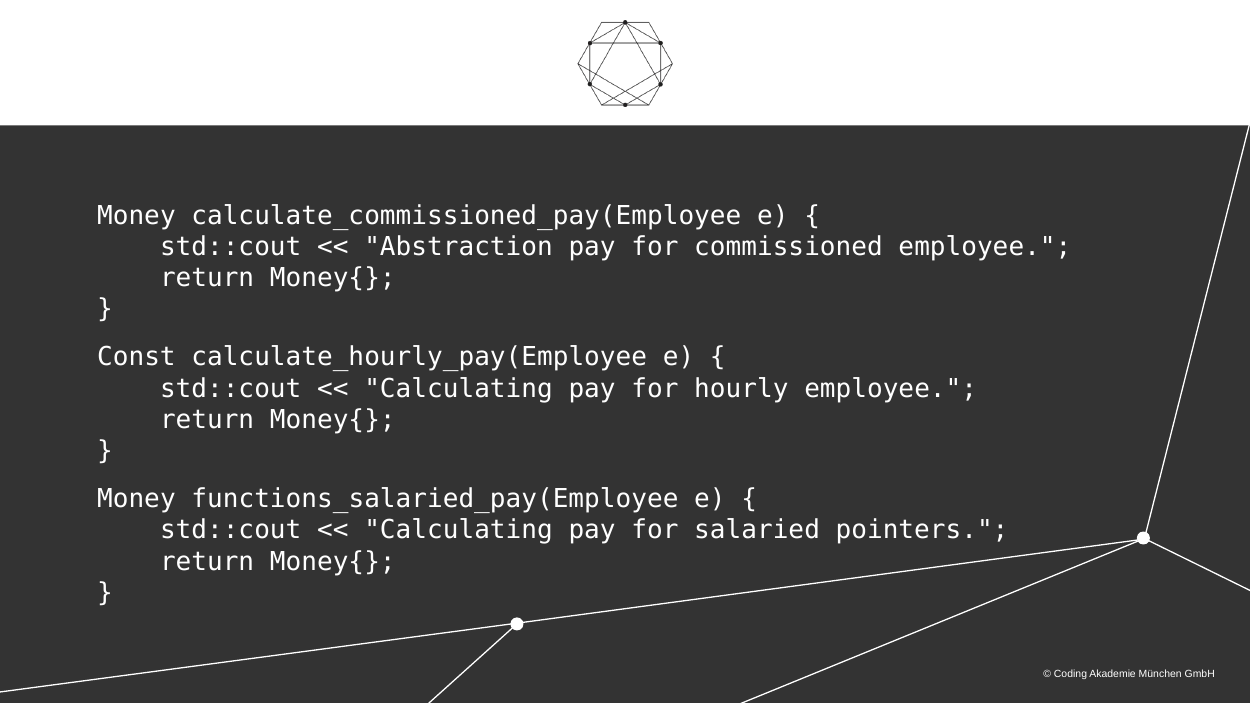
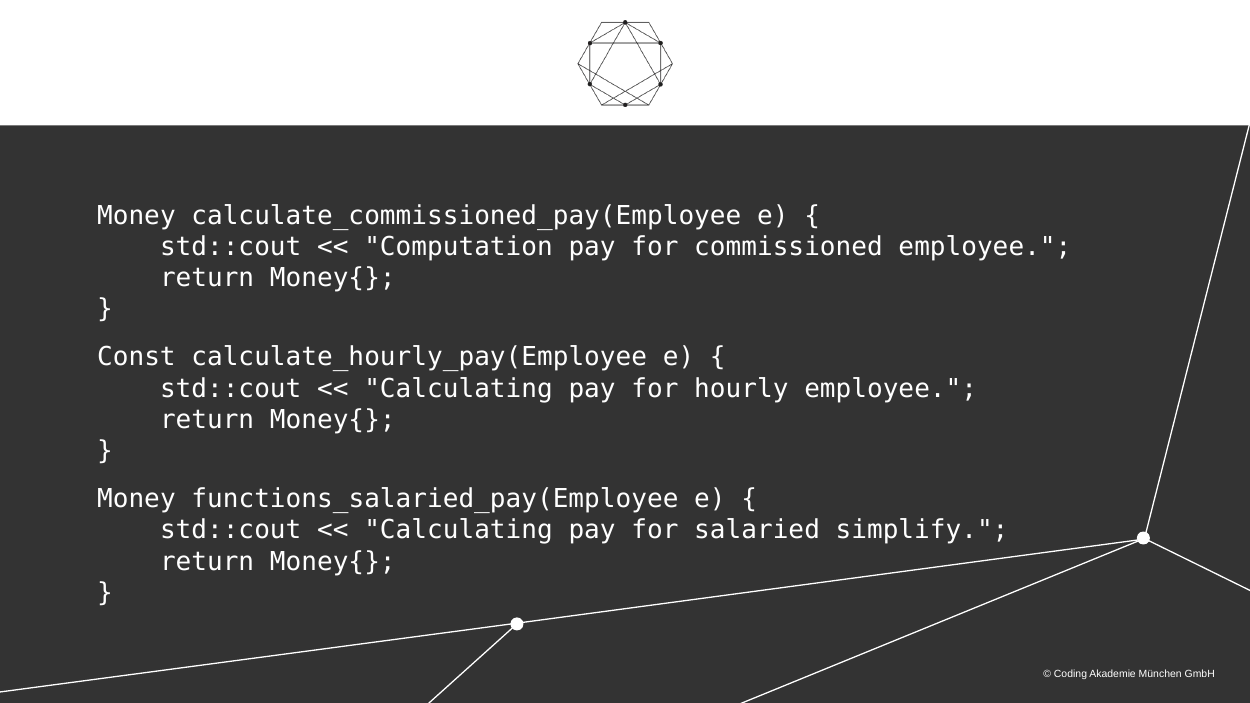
Abstraction: Abstraction -> Computation
pointers: pointers -> simplify
